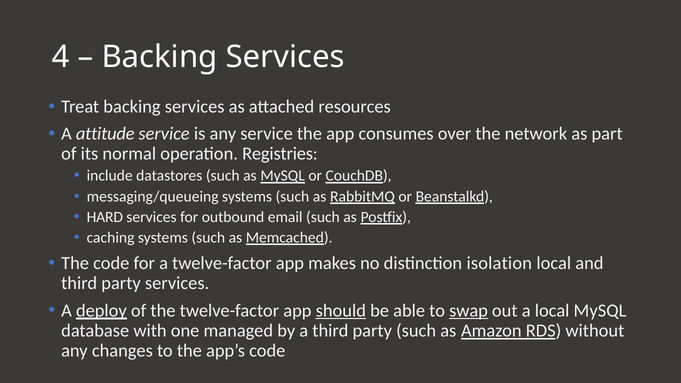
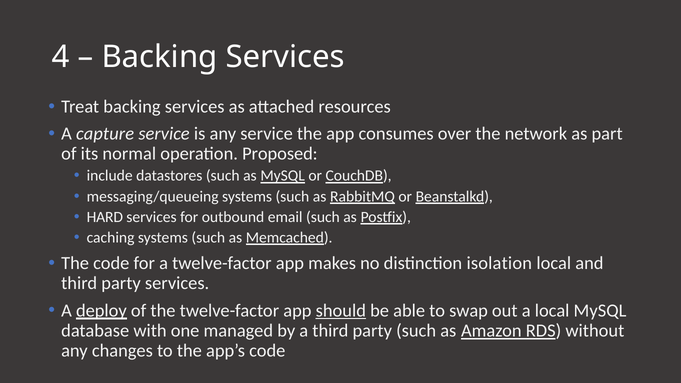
attitude: attitude -> capture
Registries: Registries -> Proposed
swap underline: present -> none
